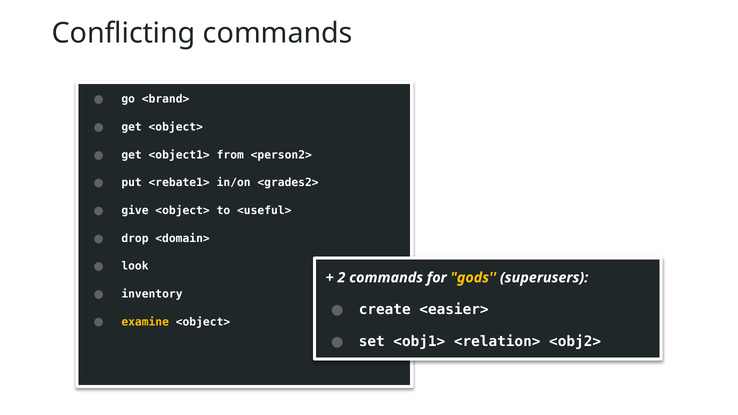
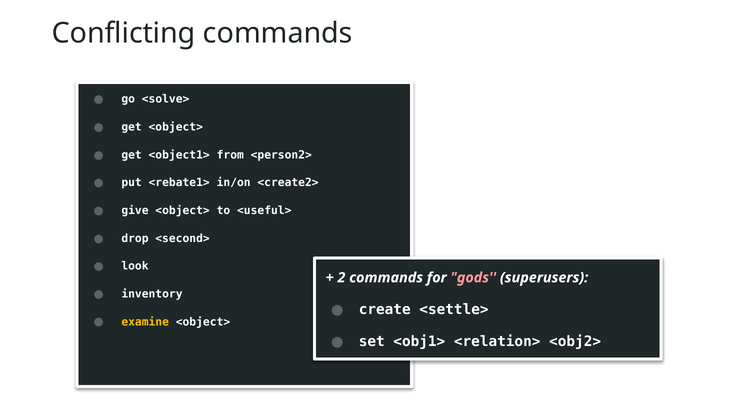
<brand>: <brand> -> <solve>
<grades2>: <grades2> -> <create2>
<domain>: <domain> -> <second>
gods colour: yellow -> pink
<easier>: <easier> -> <settle>
